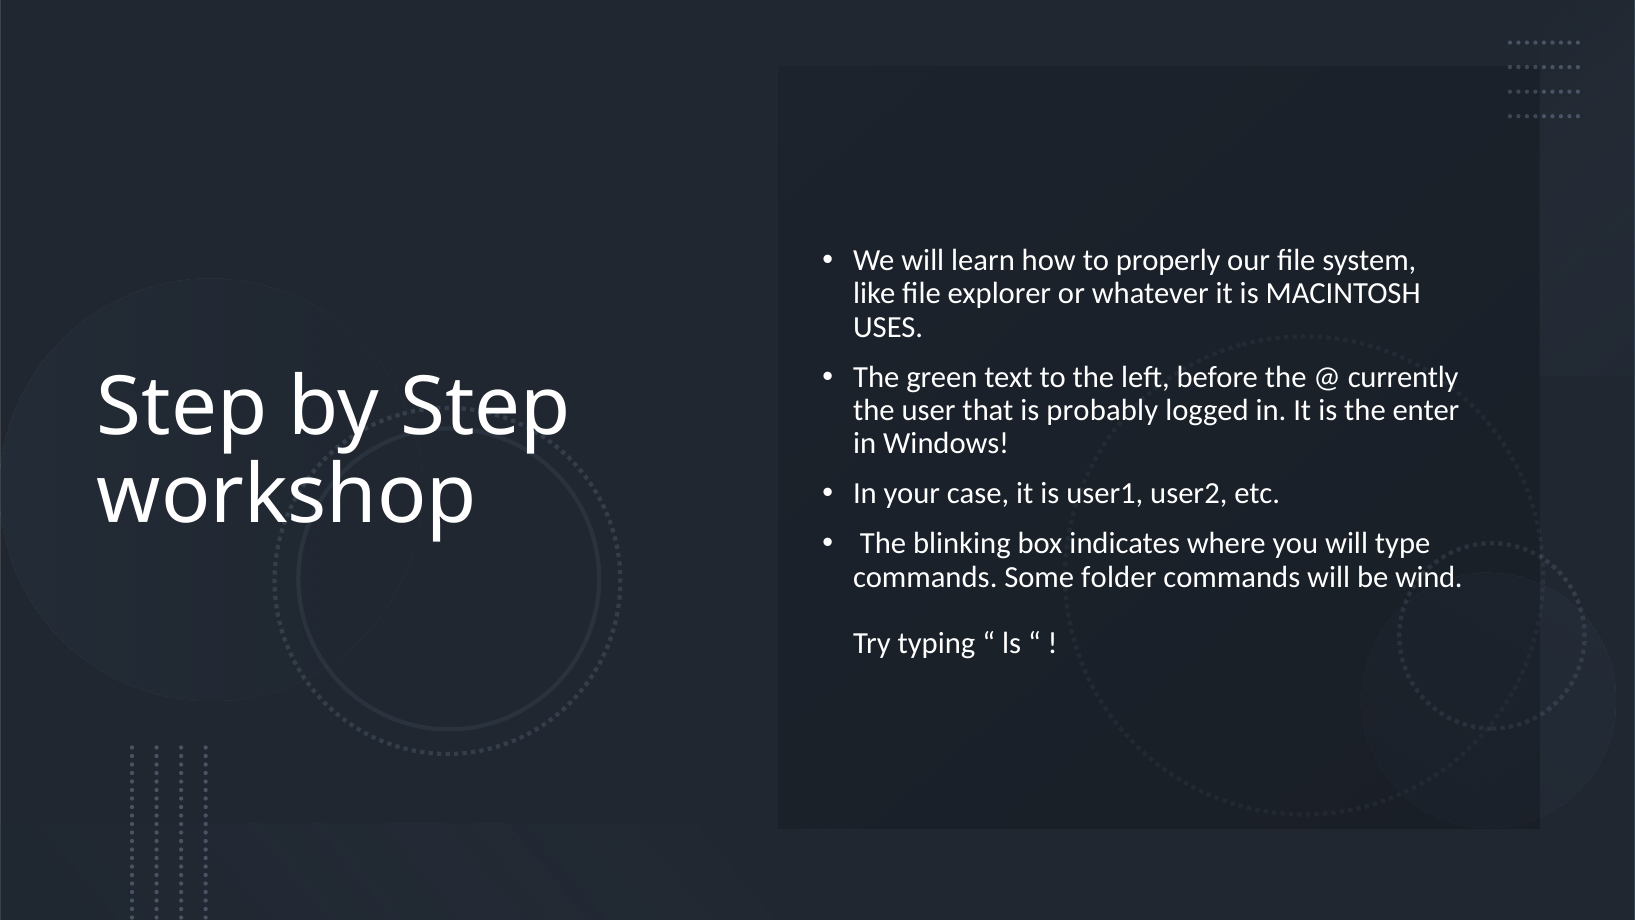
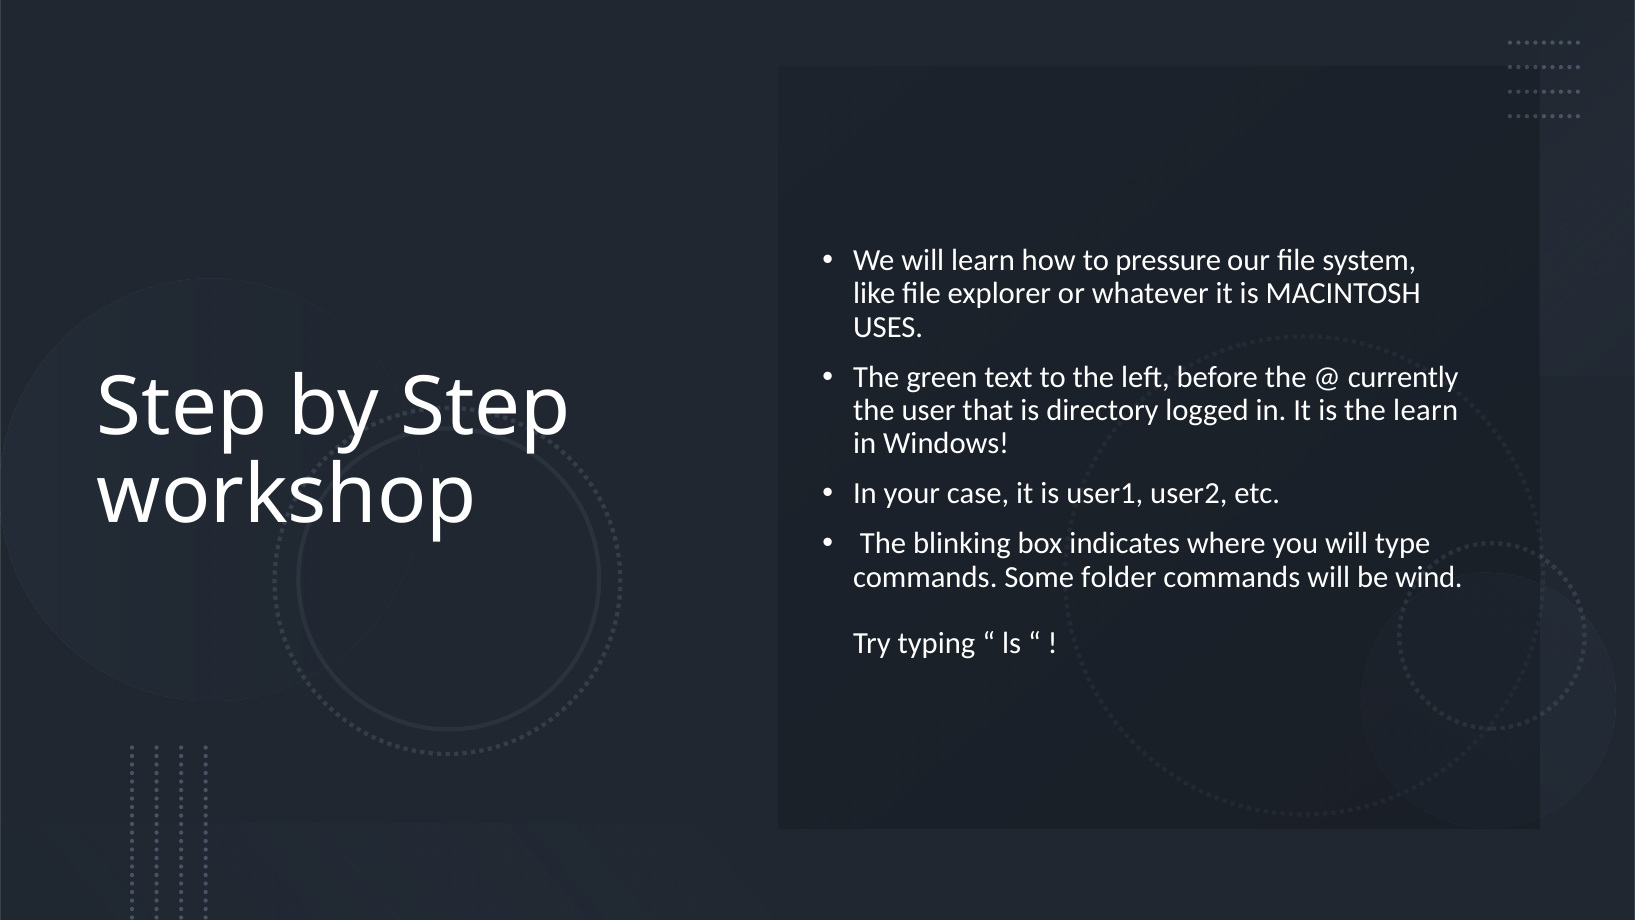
properly: properly -> pressure
probably: probably -> directory
the enter: enter -> learn
